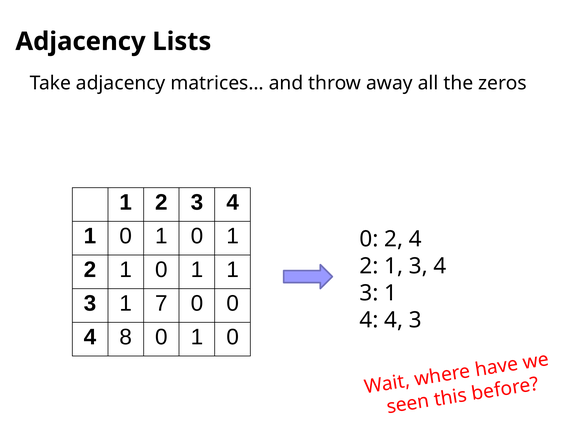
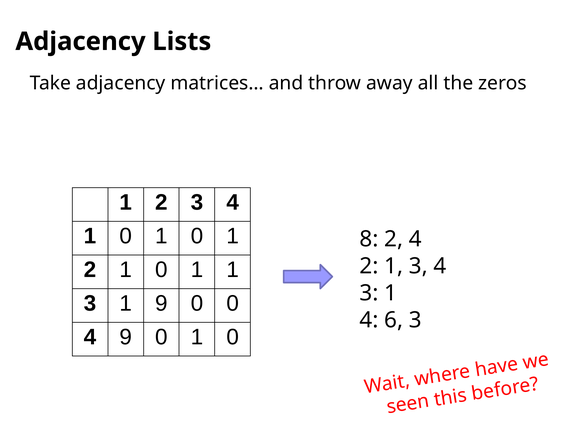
0 at (369, 239): 0 -> 8
1 7: 7 -> 9
4 4: 4 -> 6
4 8: 8 -> 9
